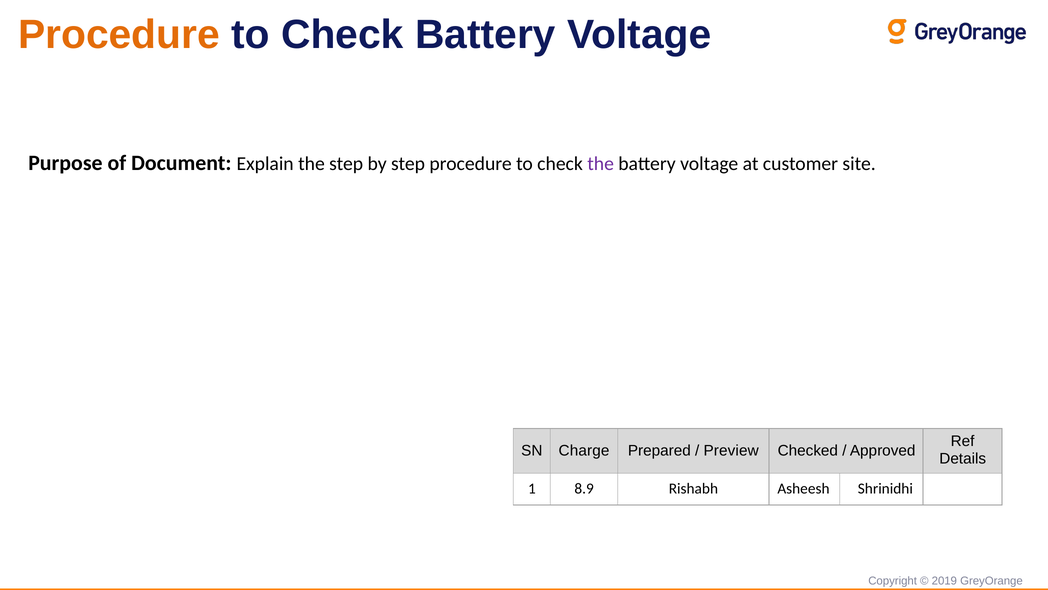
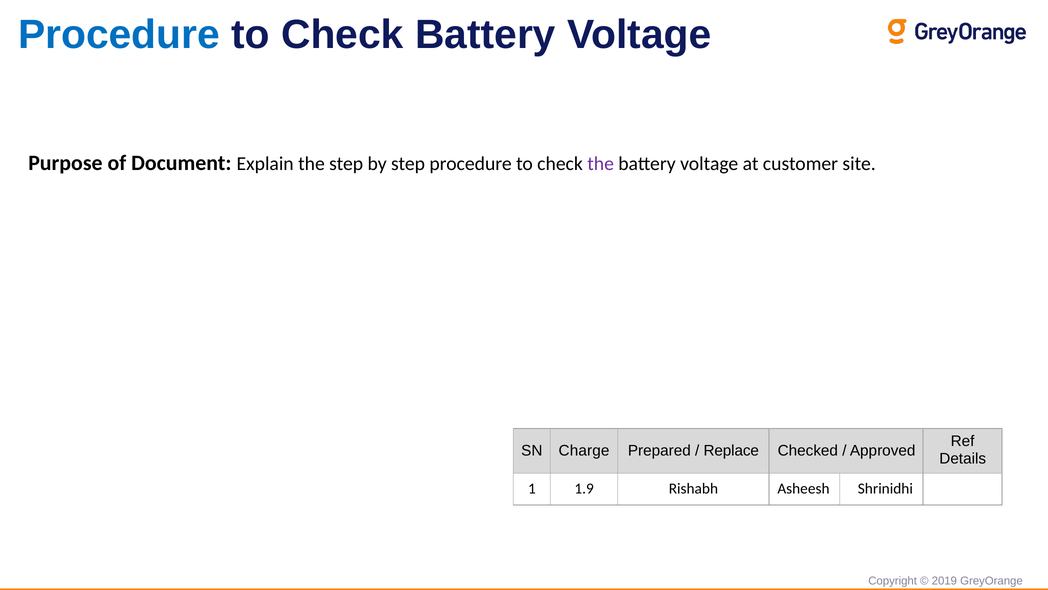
Procedure at (119, 35) colour: orange -> blue
Preview: Preview -> Replace
8.9: 8.9 -> 1.9
